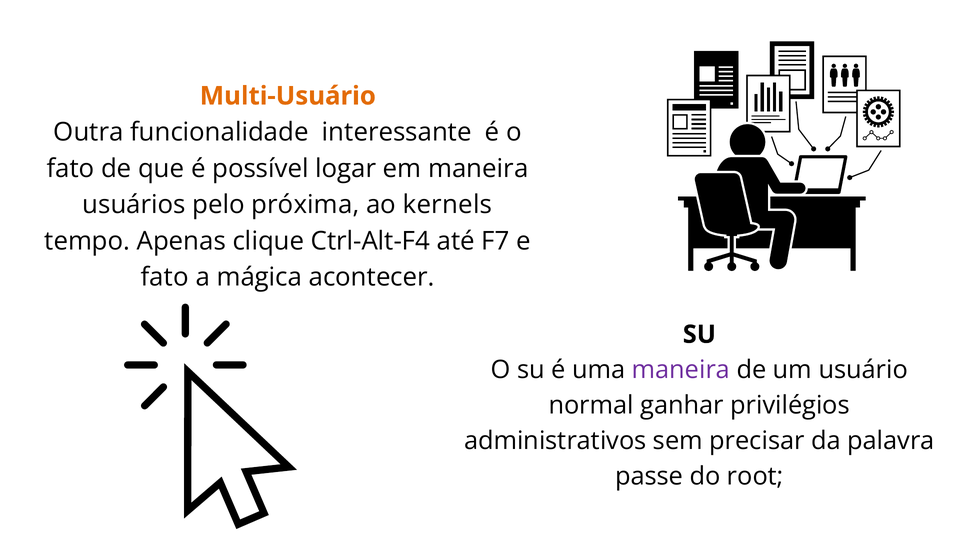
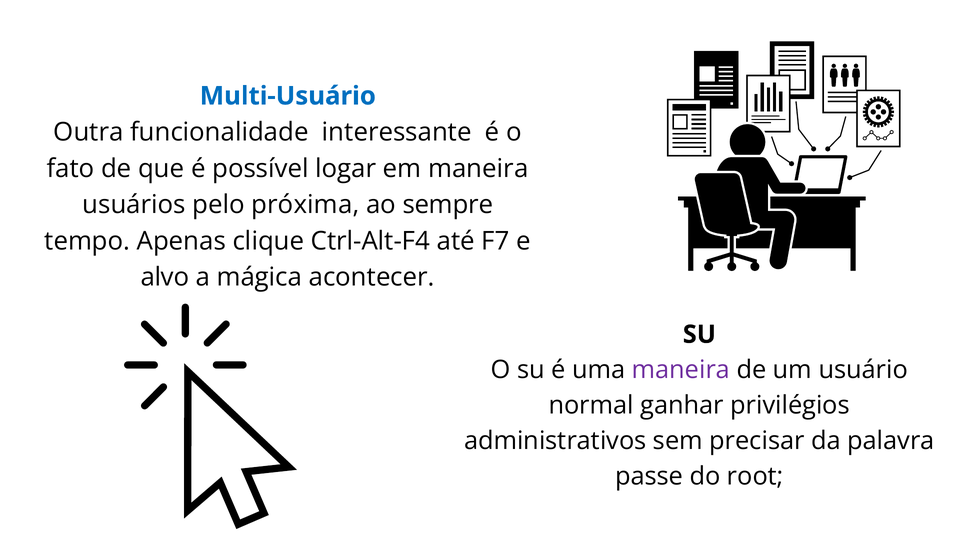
Multi-Usuário colour: orange -> blue
kernels: kernels -> sempre
fato at (165, 277): fato -> alvo
